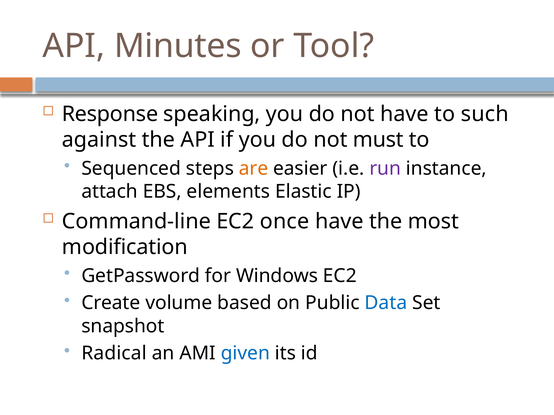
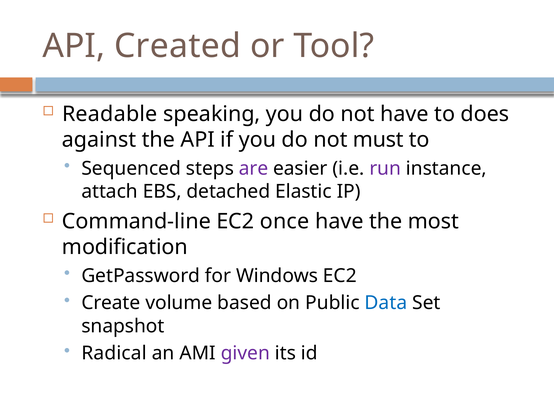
Minutes: Minutes -> Created
Response: Response -> Readable
such: such -> does
are colour: orange -> purple
elements: elements -> detached
given colour: blue -> purple
